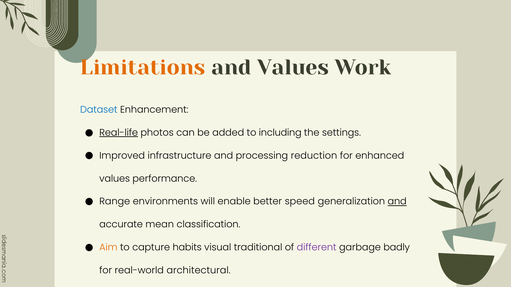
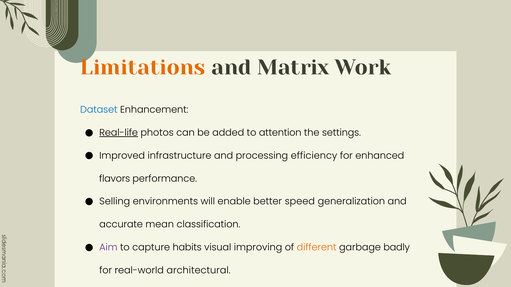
and Values: Values -> Matrix
including: including -> attention
reduction: reduction -> efficiency
values at (115, 179): values -> flavors
Range: Range -> Selling
and at (397, 202) underline: present -> none
Aim colour: orange -> purple
traditional: traditional -> improving
different colour: purple -> orange
